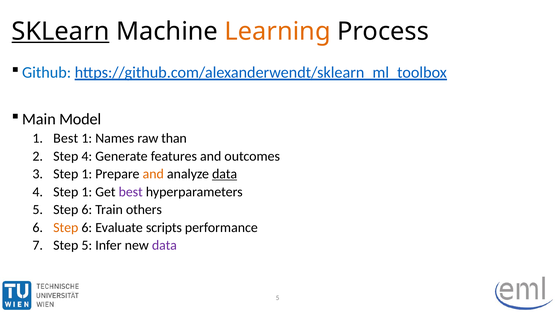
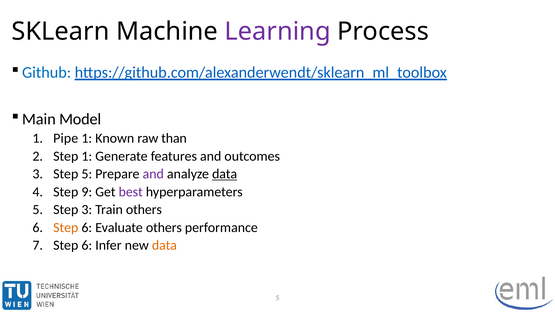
SKLearn underline: present -> none
Learning colour: orange -> purple
1 Best: Best -> Pipe
Names: Names -> Known
Step 4: 4 -> 1
3 Step 1: 1 -> 5
and at (153, 174) colour: orange -> purple
4 Step 1: 1 -> 9
5 Step 6: 6 -> 3
Evaluate scripts: scripts -> others
7 Step 5: 5 -> 6
data at (164, 246) colour: purple -> orange
